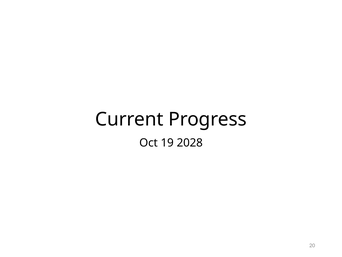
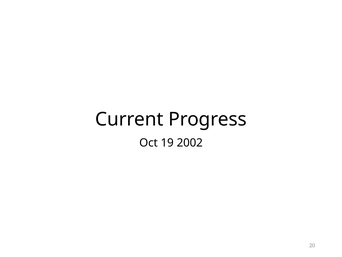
2028: 2028 -> 2002
